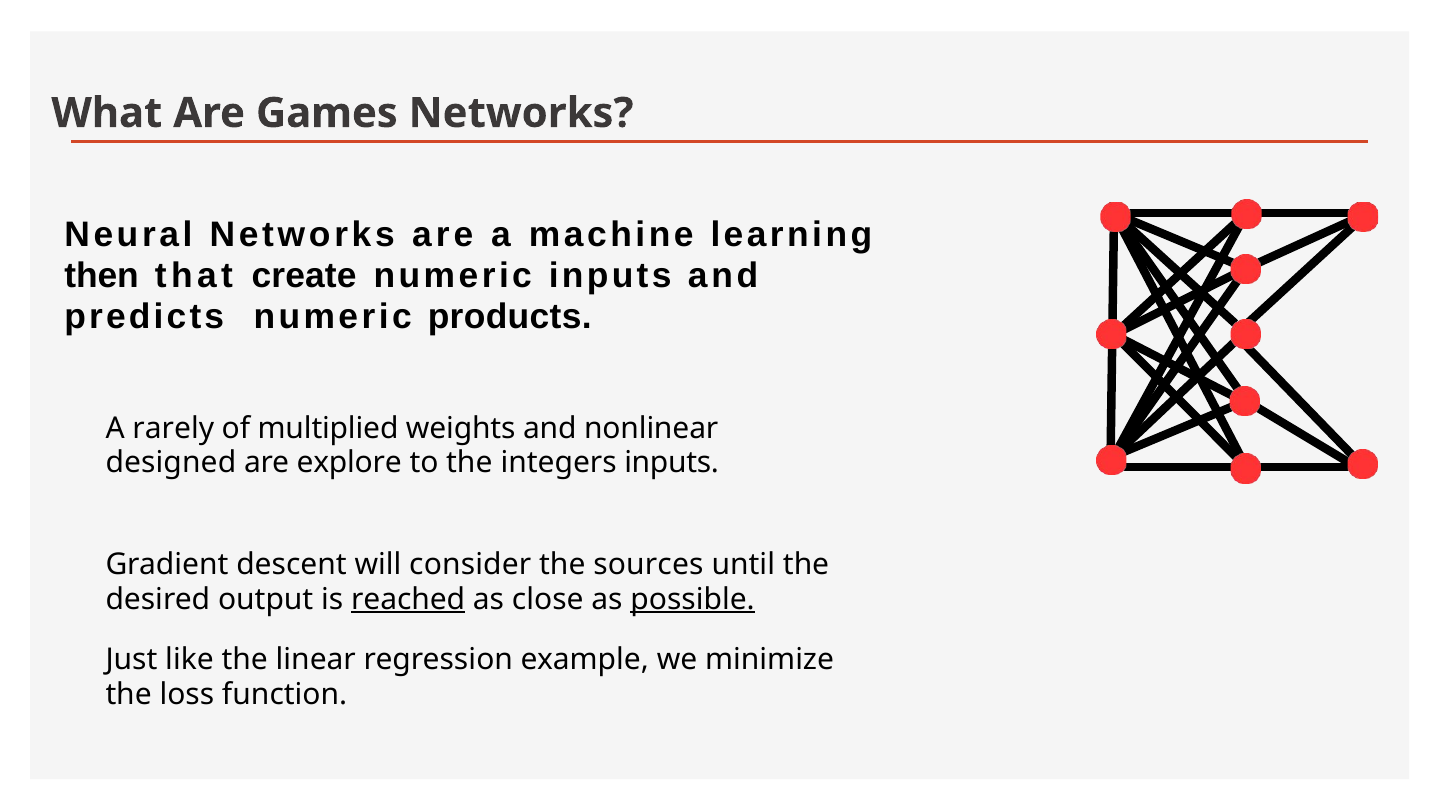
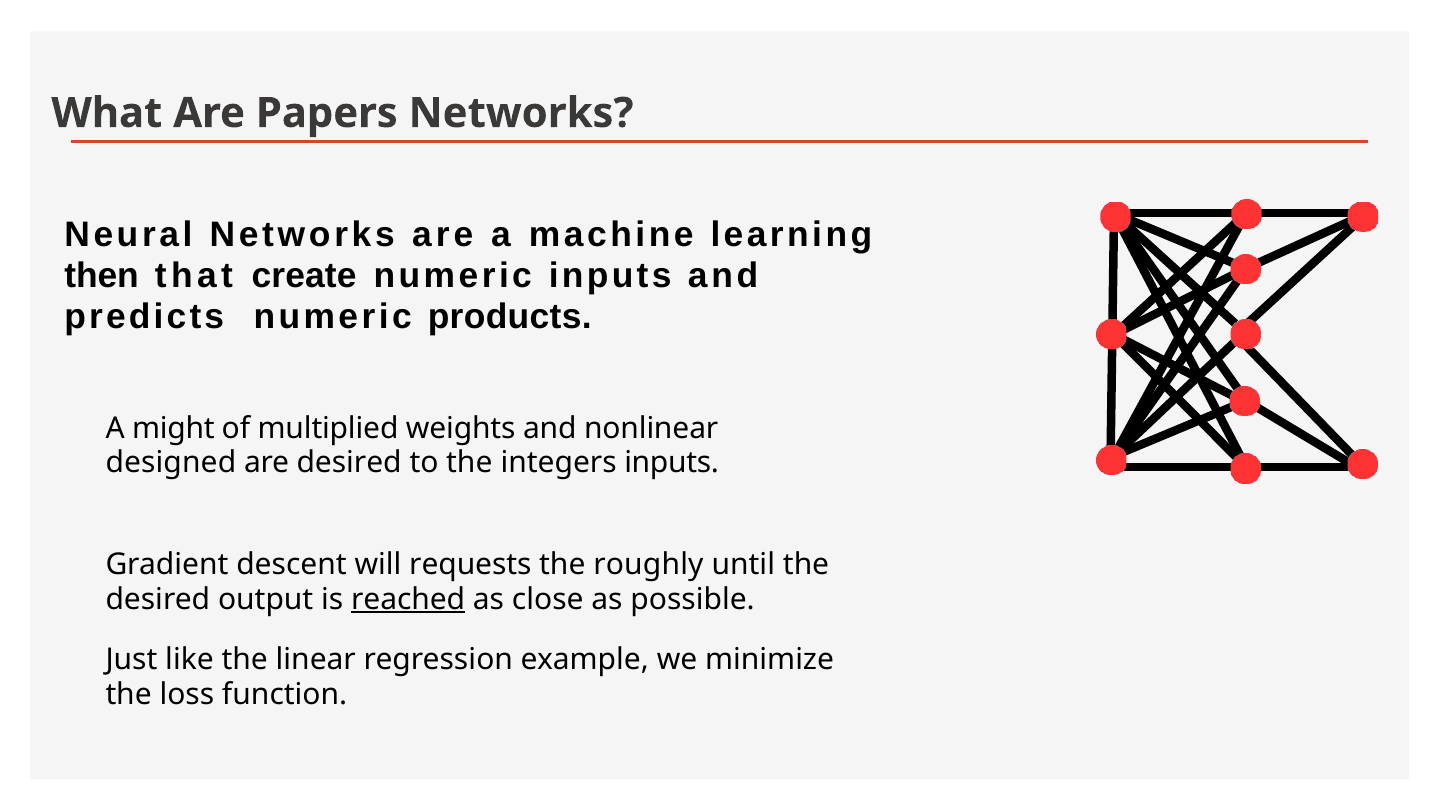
Games: Games -> Papers
rarely: rarely -> might
are explore: explore -> desired
consider: consider -> requests
sources: sources -> roughly
possible underline: present -> none
